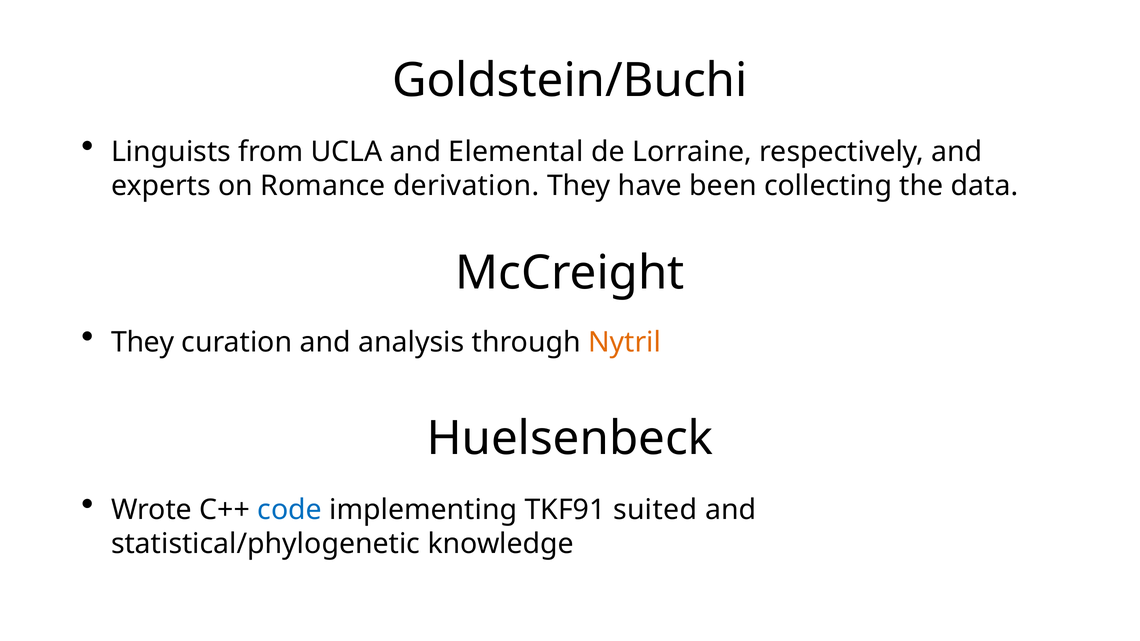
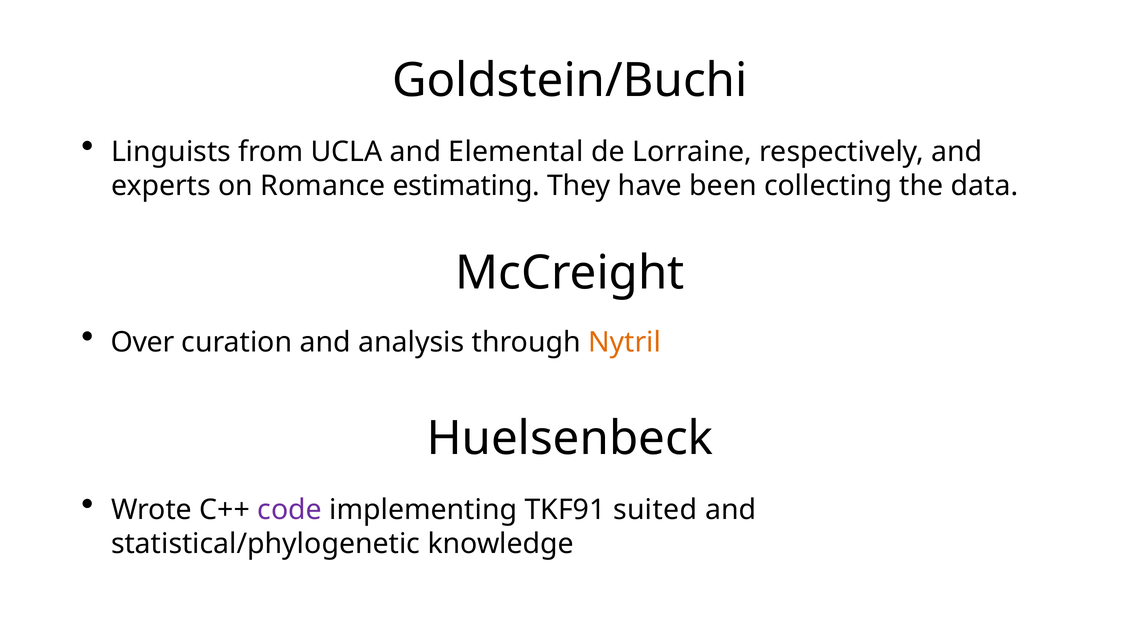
derivation: derivation -> estimating
They at (143, 343): They -> Over
code colour: blue -> purple
